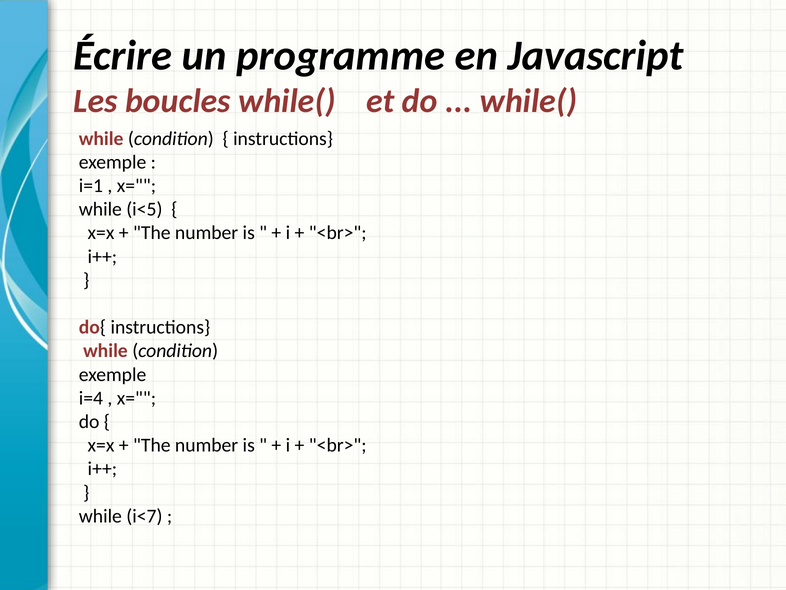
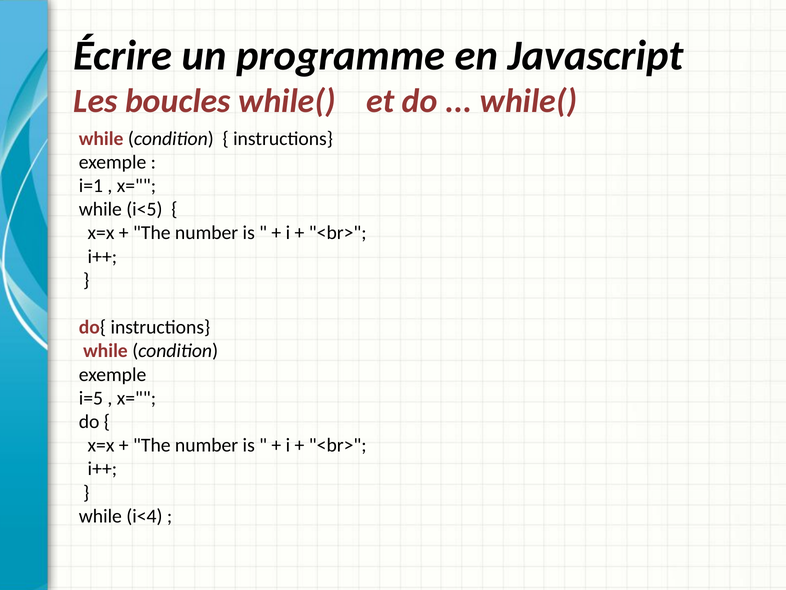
i=4: i=4 -> i=5
i<7: i<7 -> i<4
